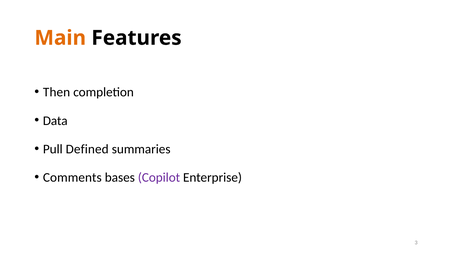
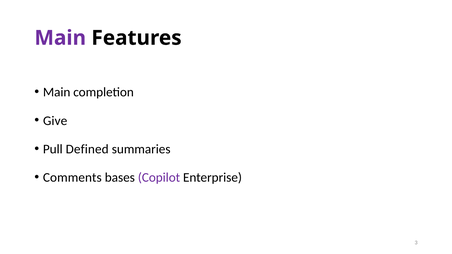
Main at (60, 38) colour: orange -> purple
Then at (57, 92): Then -> Main
Data: Data -> Give
